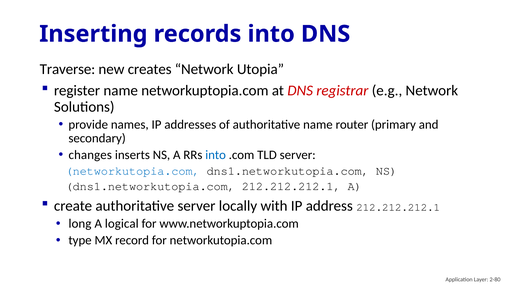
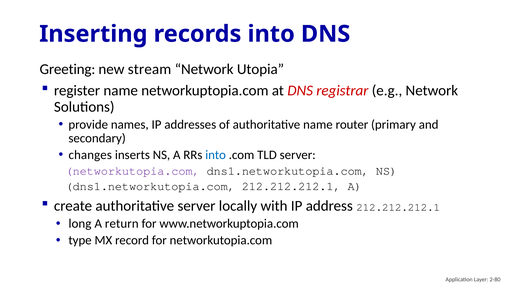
Traverse: Traverse -> Greeting
creates: creates -> stream
networkutopia.com at (133, 171) colour: blue -> purple
logical: logical -> return
